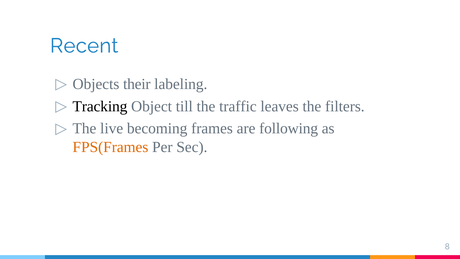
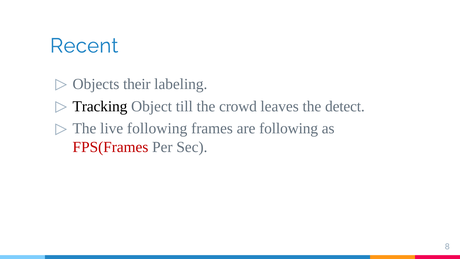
traffic: traffic -> crowd
filters: filters -> detect
live becoming: becoming -> following
FPS(Frames colour: orange -> red
